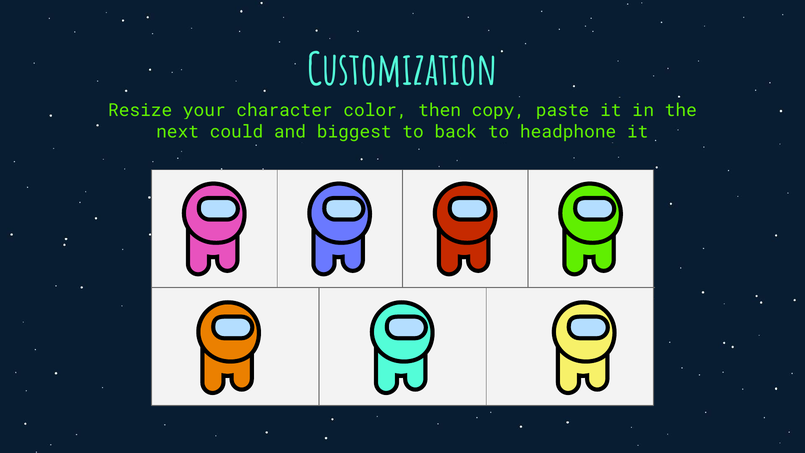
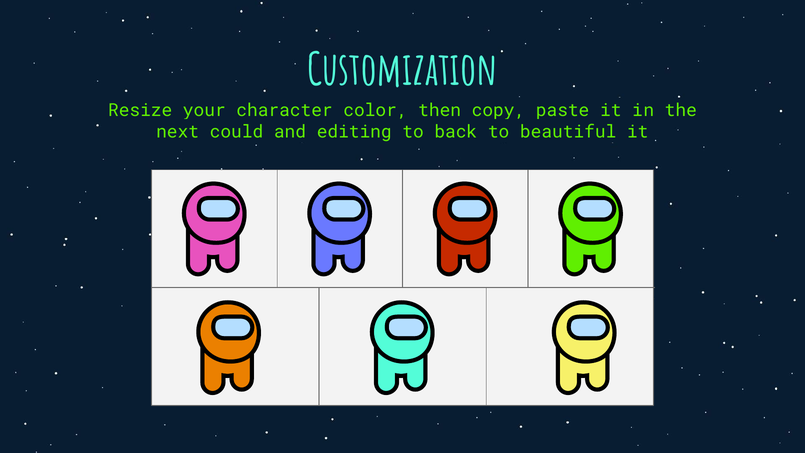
biggest: biggest -> editing
headphone: headphone -> beautiful
